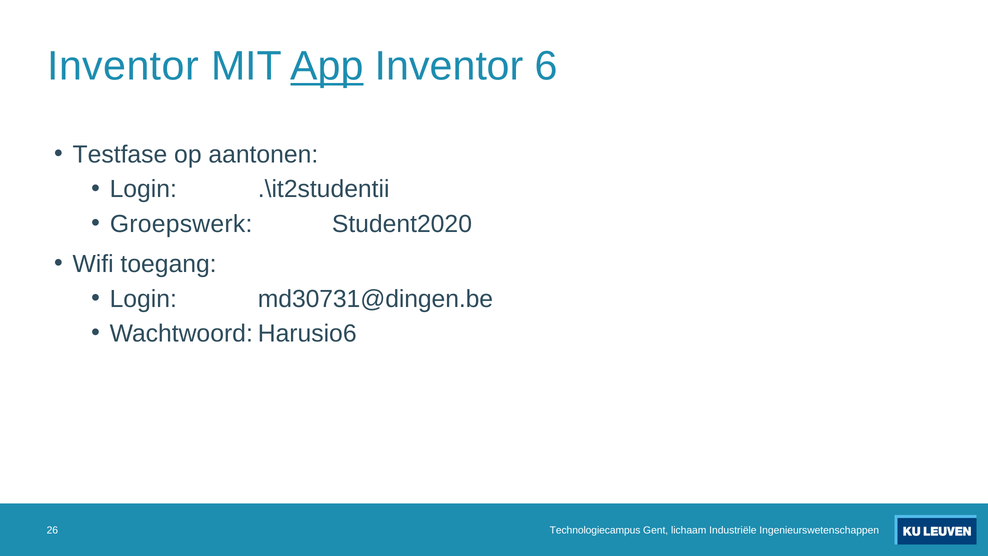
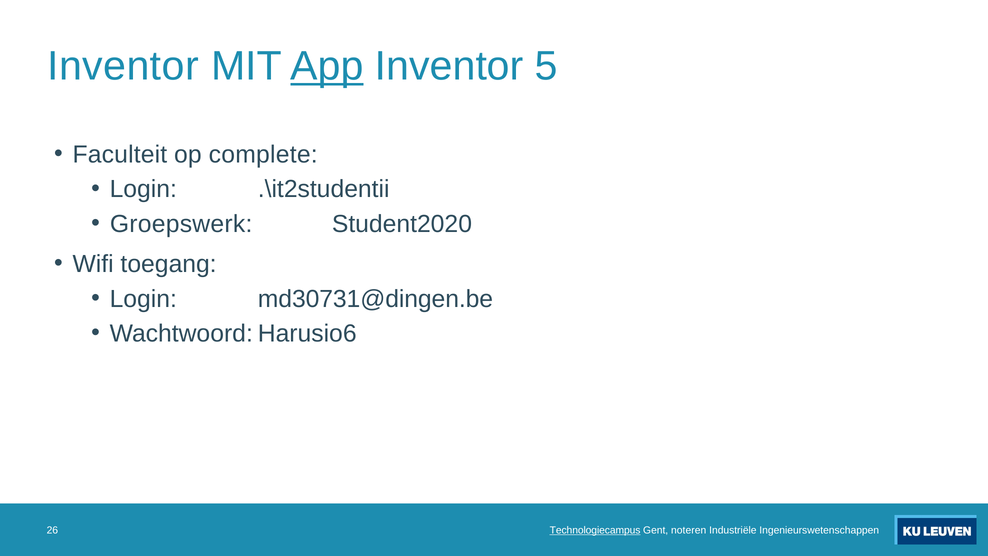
6: 6 -> 5
Testfase: Testfase -> Faculteit
aantonen: aantonen -> complete
Technologiecampus underline: none -> present
lichaam: lichaam -> noteren
